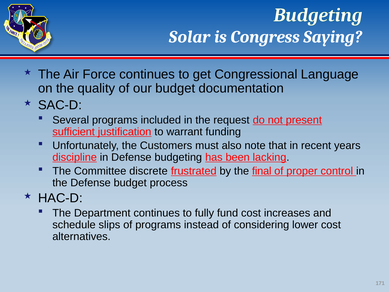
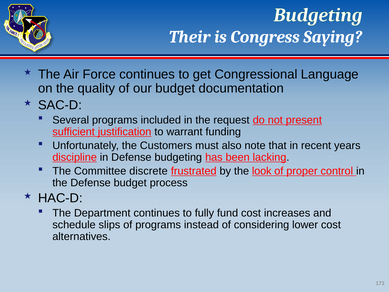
Solar: Solar -> Their
final: final -> look
